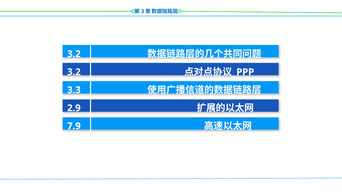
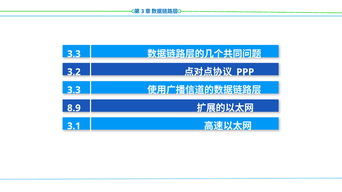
3.2 at (74, 54): 3.2 -> 3.3
2.9: 2.9 -> 8.9
7.9: 7.9 -> 3.1
